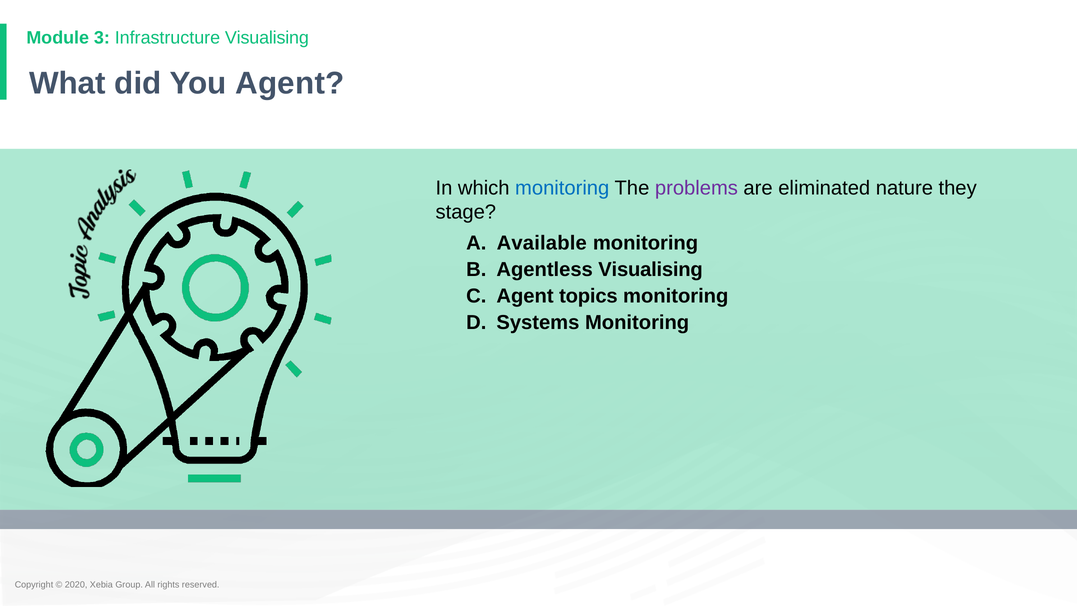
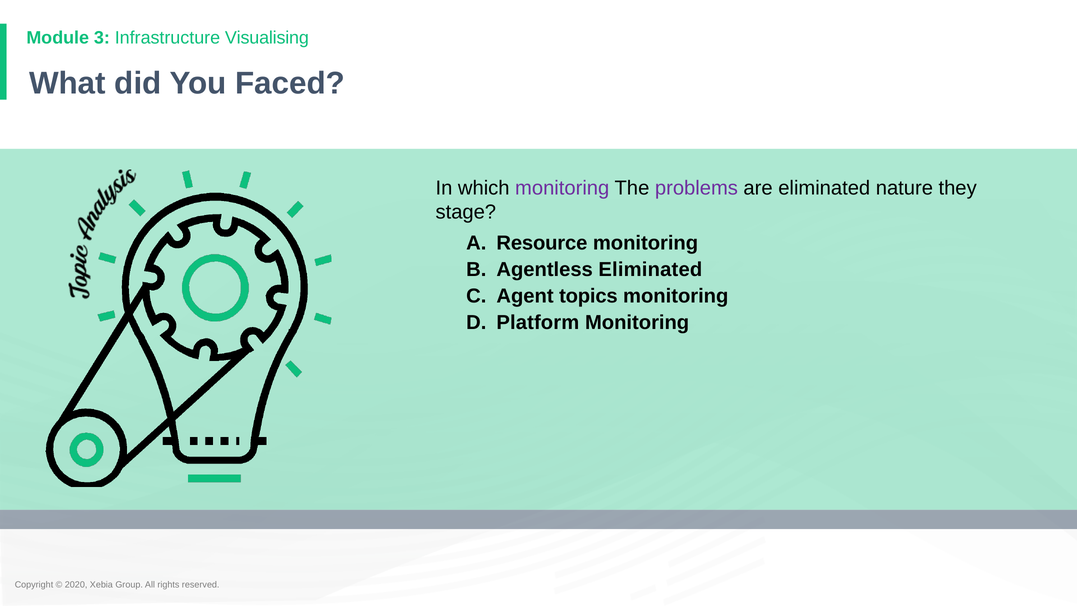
You Agent: Agent -> Faced
monitoring at (562, 188) colour: blue -> purple
Available: Available -> Resource
Agentless Visualising: Visualising -> Eliminated
Systems: Systems -> Platform
